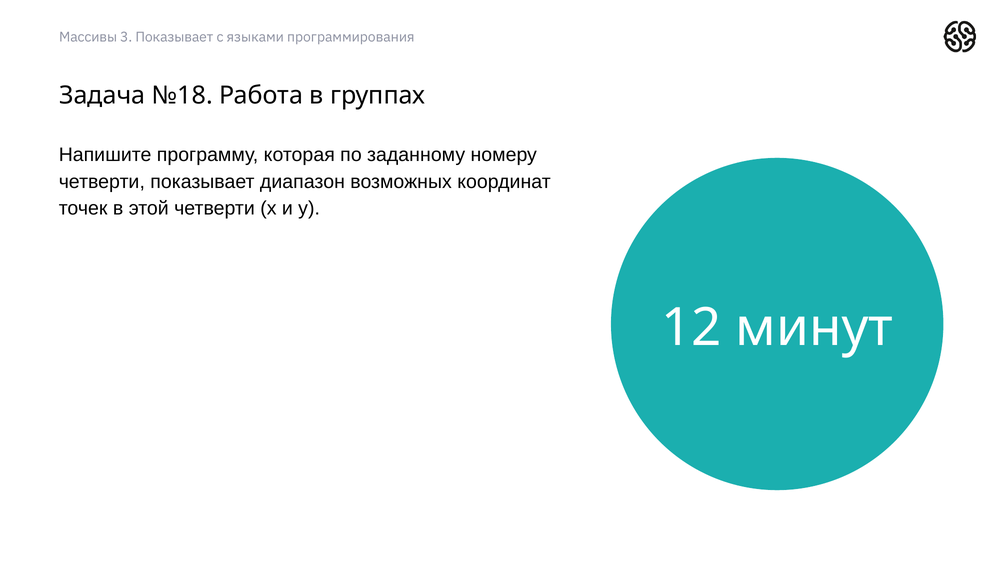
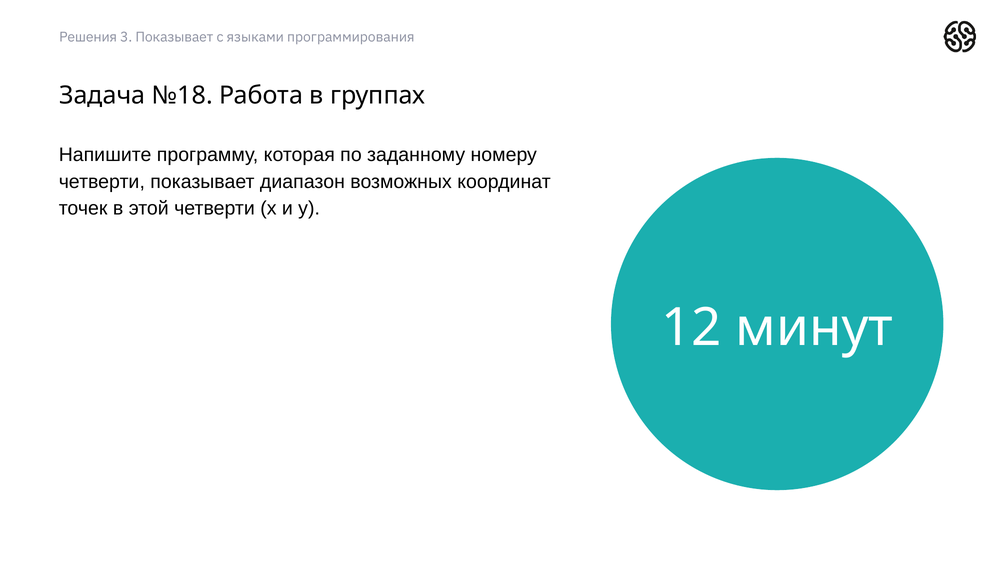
Массивы: Массивы -> Решения
